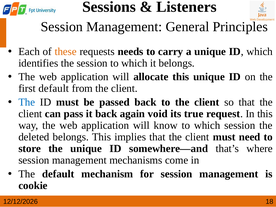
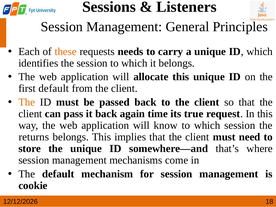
The at (27, 102) colour: blue -> orange
void: void -> time
deleted: deleted -> returns
